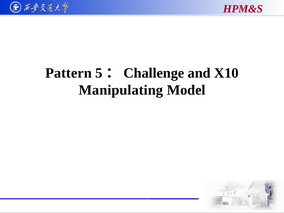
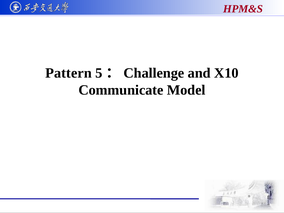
Manipulating: Manipulating -> Communicate
